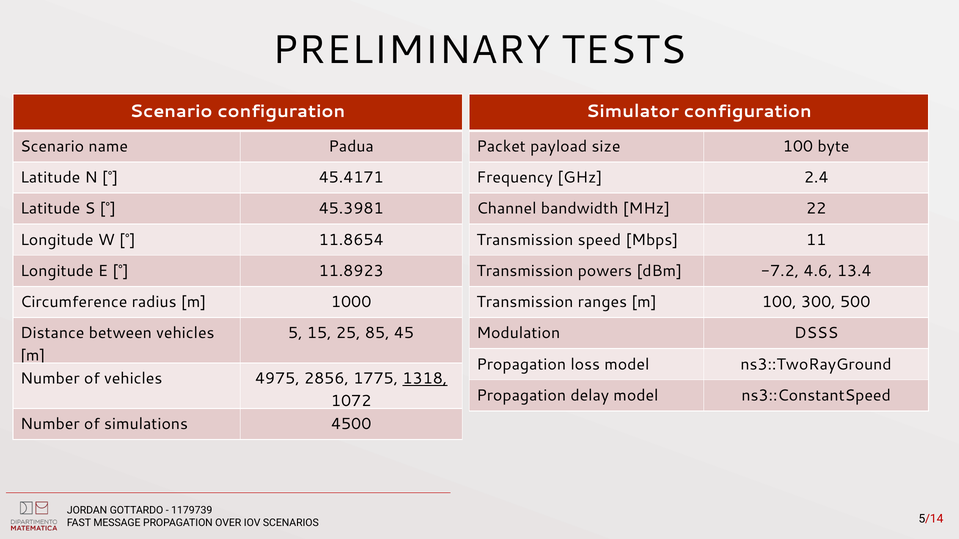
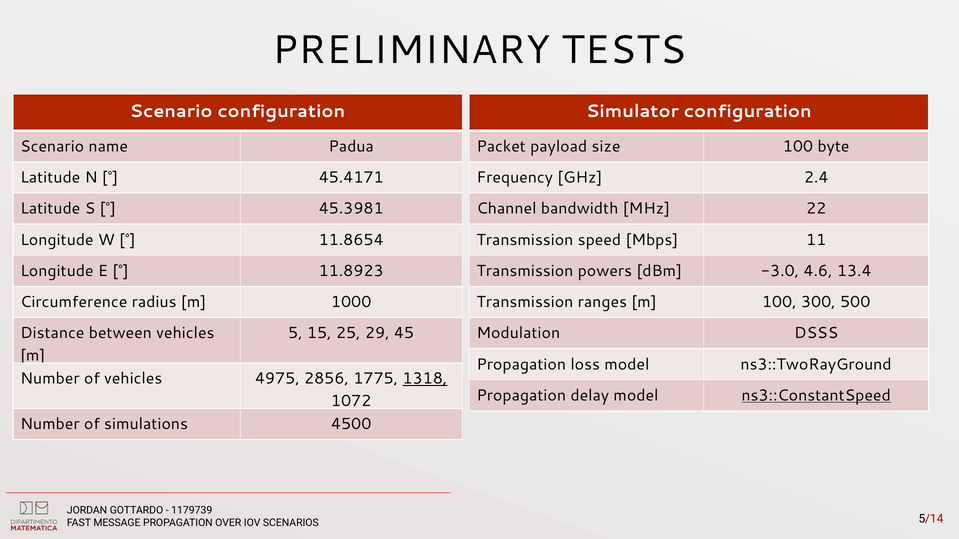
-7.2: -7.2 -> -3.0
85: 85 -> 29
ns3::ConstantSpeed underline: none -> present
